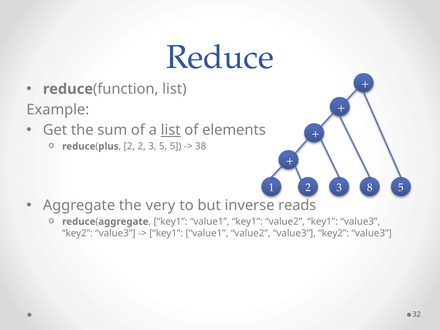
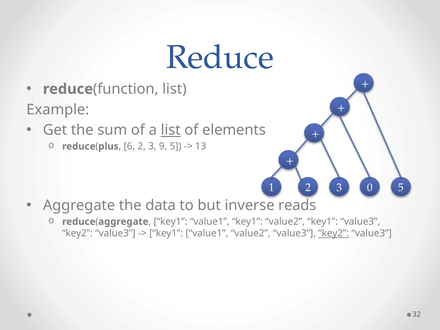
reduce(plus 2: 2 -> 6
3 5: 5 -> 9
38: 38 -> 13
8: 8 -> 0
very: very -> data
key2 at (334, 233) underline: none -> present
